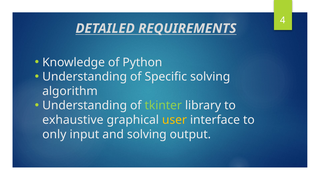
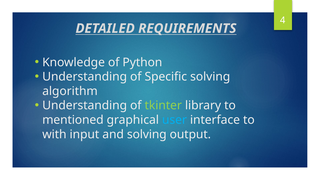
exhaustive: exhaustive -> mentioned
user colour: yellow -> light blue
only: only -> with
